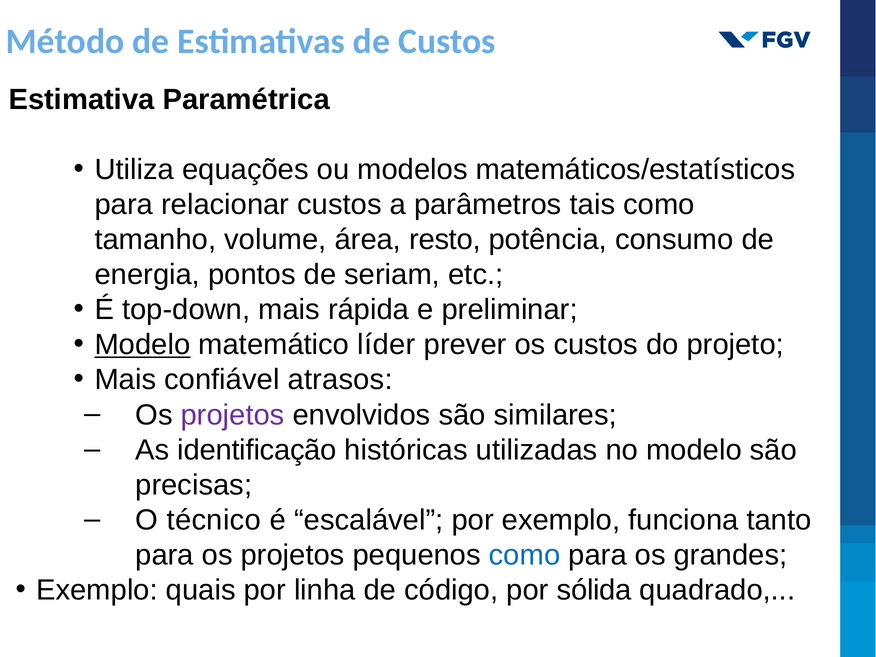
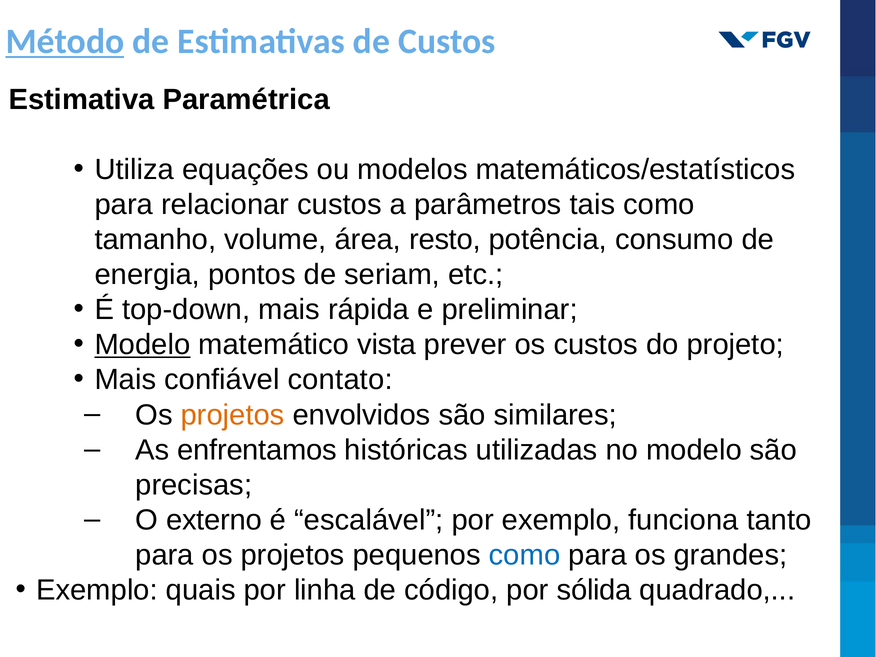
Método underline: none -> present
líder: líder -> vista
atrasos: atrasos -> contato
projetos at (233, 415) colour: purple -> orange
identificação: identificação -> enfrentamos
técnico: técnico -> externo
